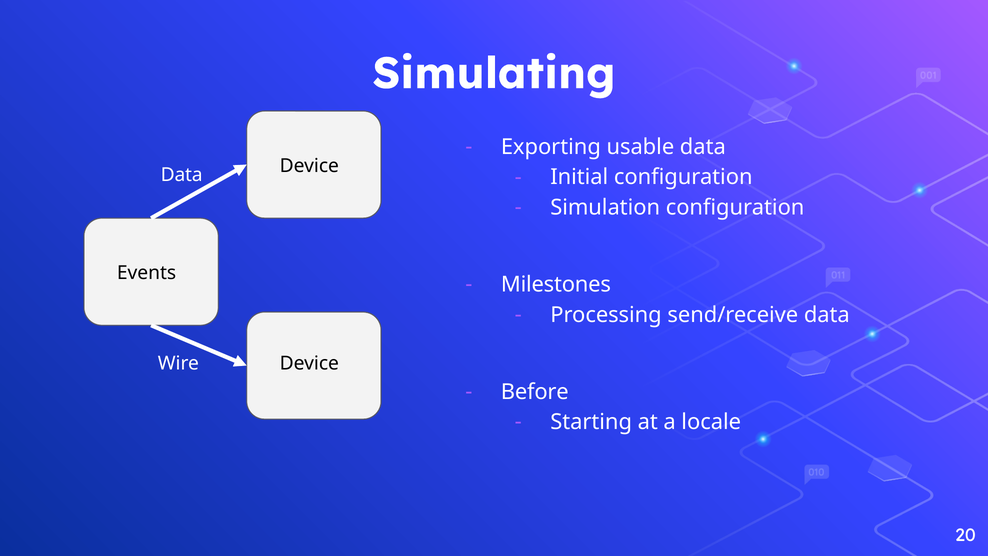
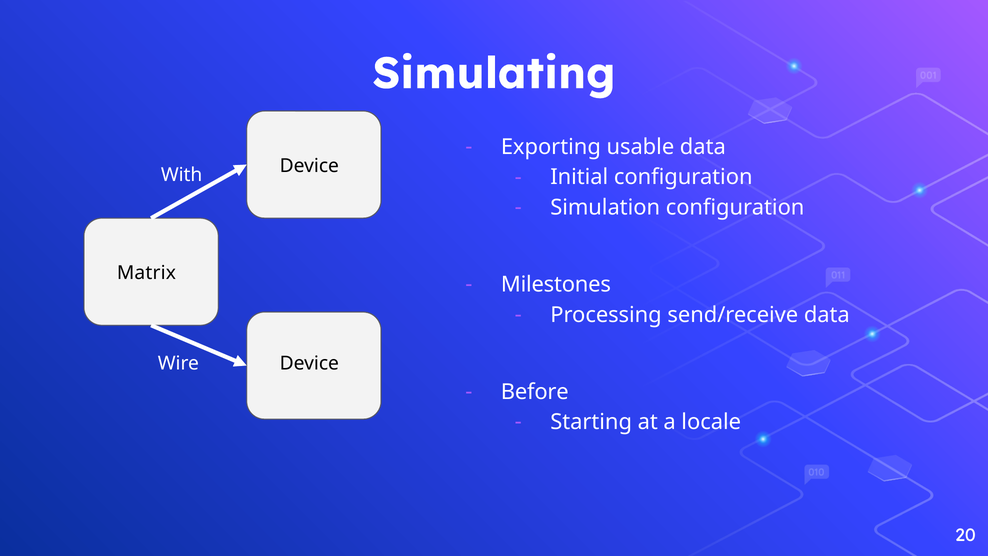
Data at (182, 175): Data -> With
Events: Events -> Matrix
